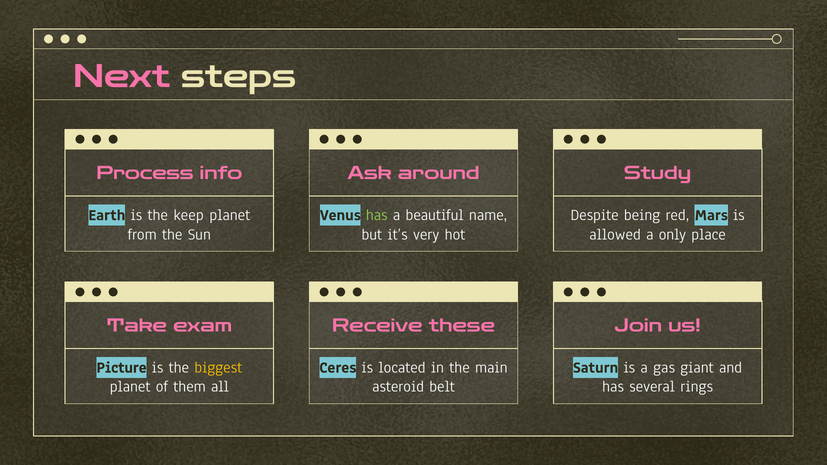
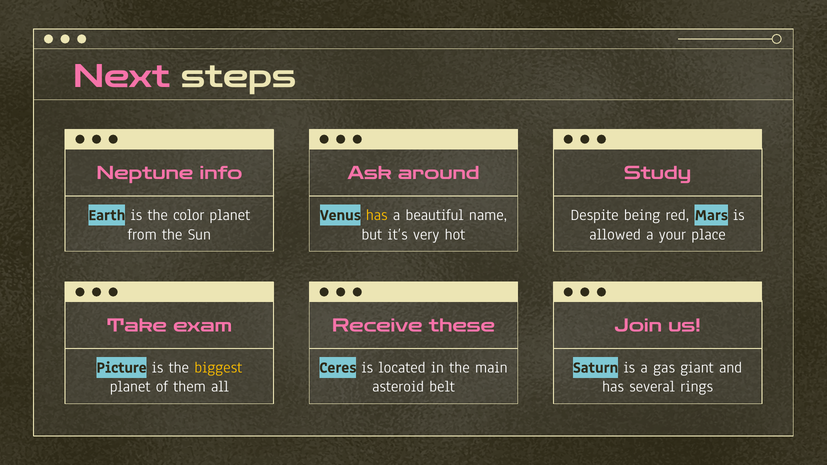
Process: Process -> Neptune
keep: keep -> color
has at (377, 215) colour: light green -> yellow
only: only -> your
